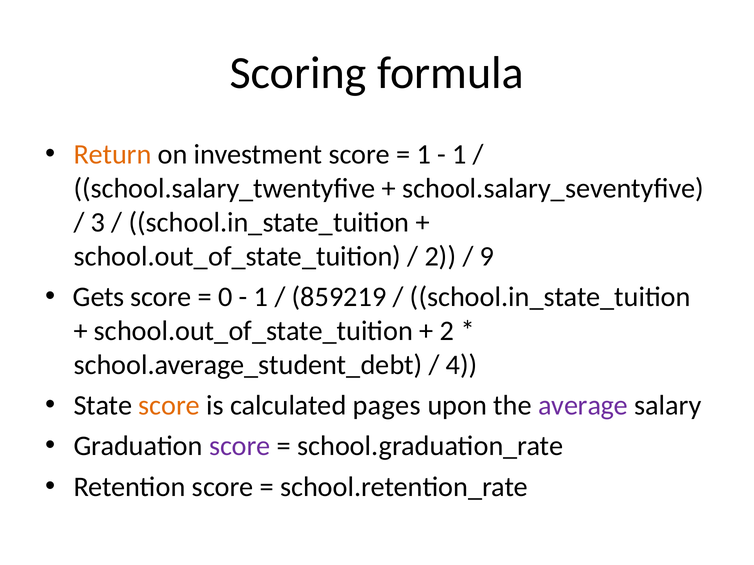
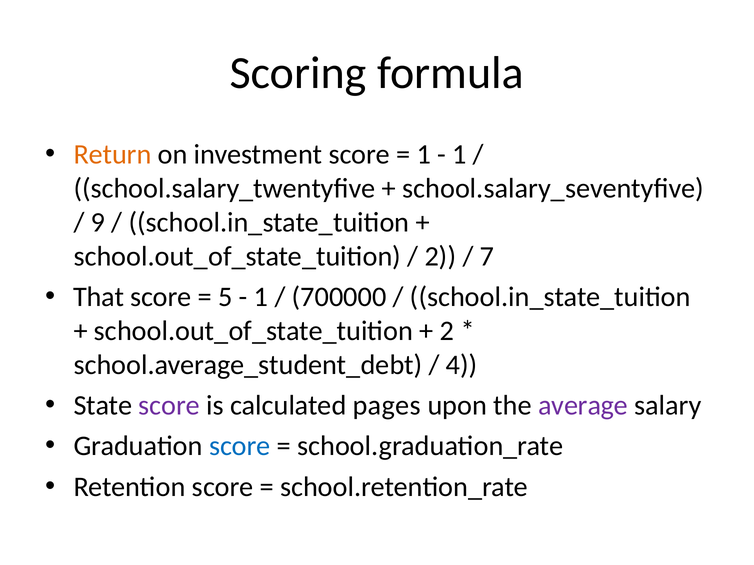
3: 3 -> 9
9: 9 -> 7
Gets: Gets -> That
0: 0 -> 5
859219: 859219 -> 700000
score at (169, 406) colour: orange -> purple
score at (240, 446) colour: purple -> blue
